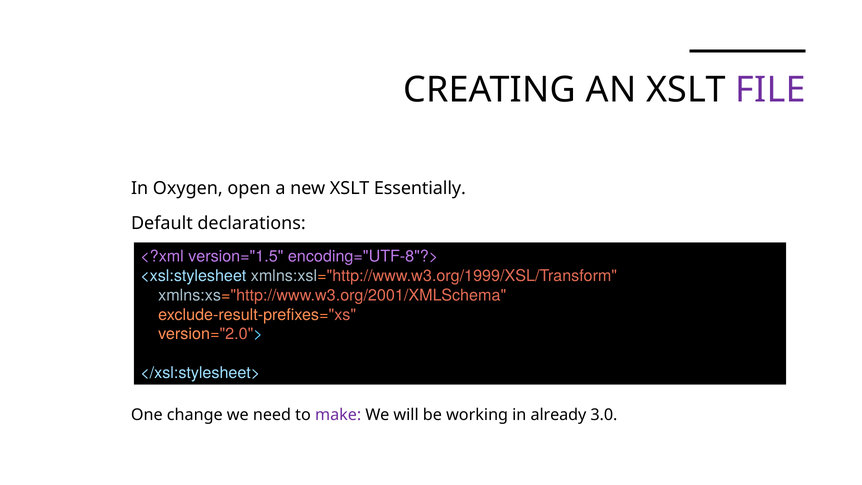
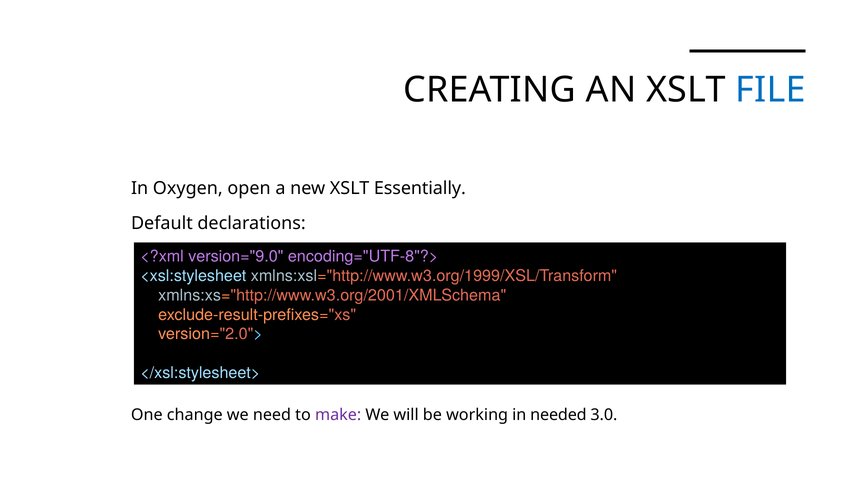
FILE colour: purple -> blue
version="1.5: version="1.5 -> version="9.0
already: already -> needed
